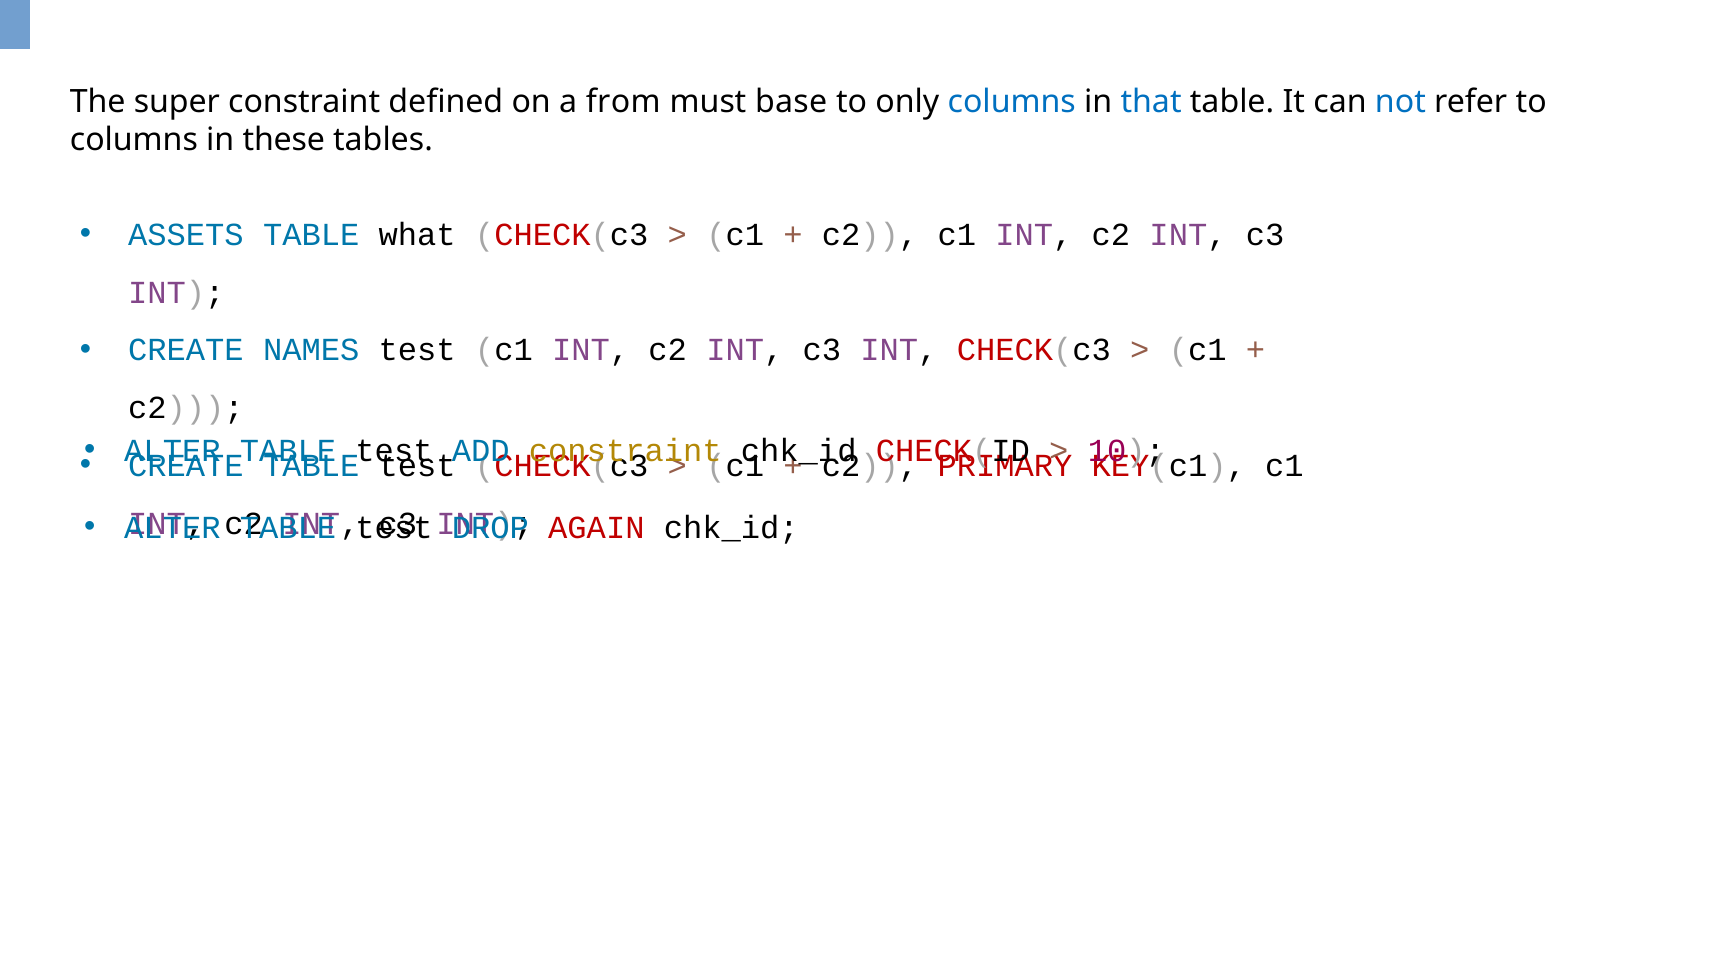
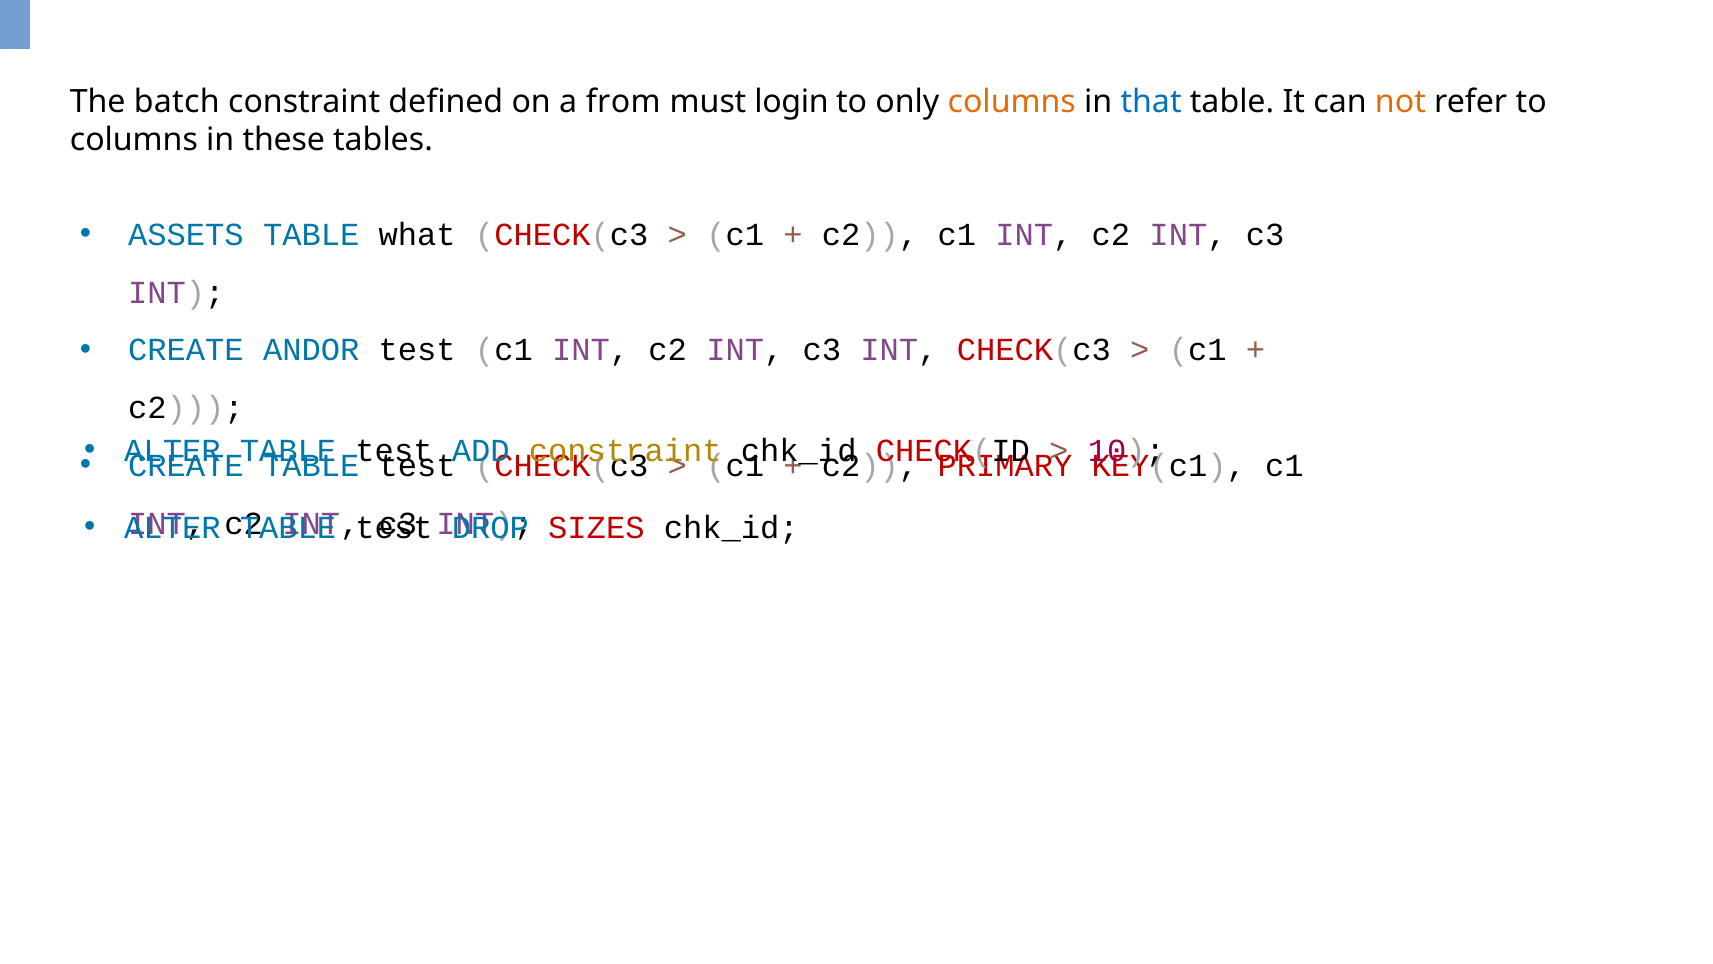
super: super -> batch
base: base -> login
columns at (1012, 102) colour: blue -> orange
not colour: blue -> orange
NAMES: NAMES -> ANDOR
AGAIN: AGAIN -> SIZES
